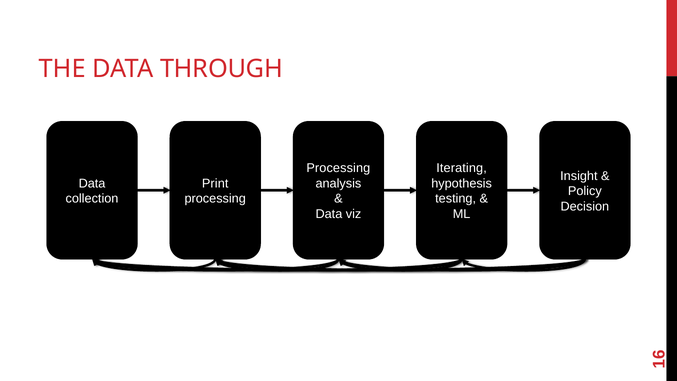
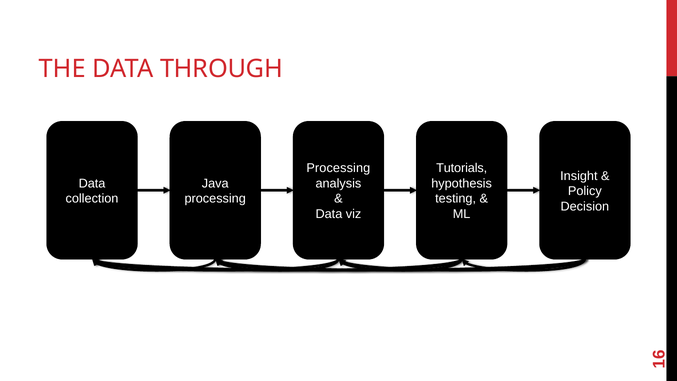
Iterating: Iterating -> Tutorials
Print: Print -> Java
